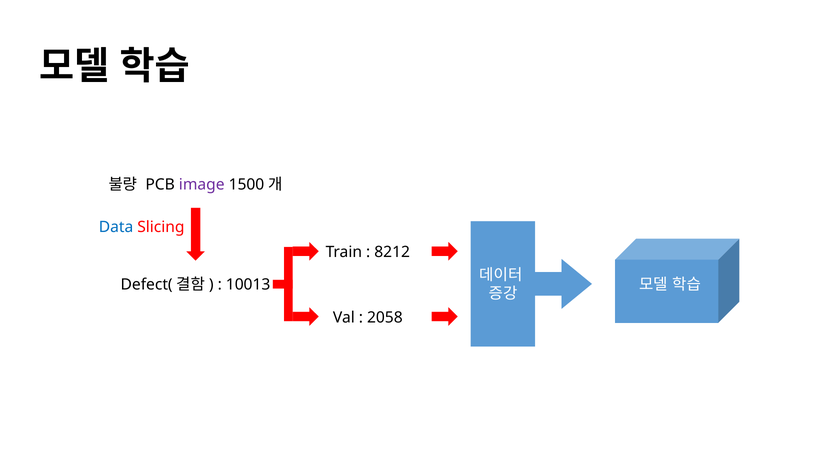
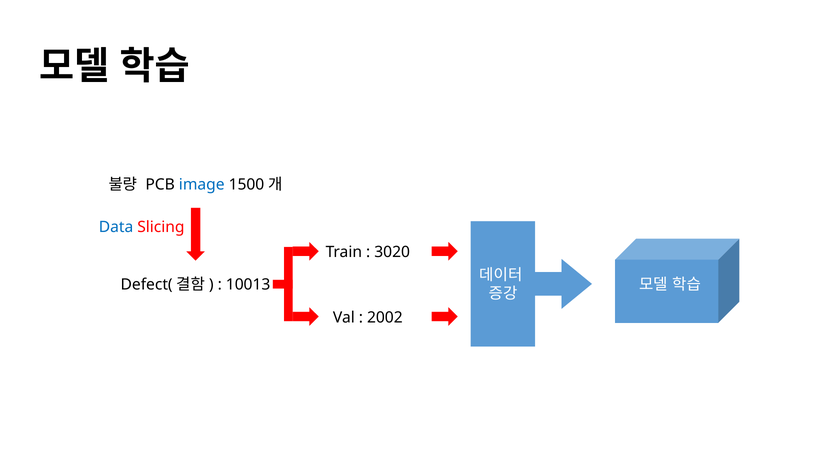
image colour: purple -> blue
8212: 8212 -> 3020
2058: 2058 -> 2002
